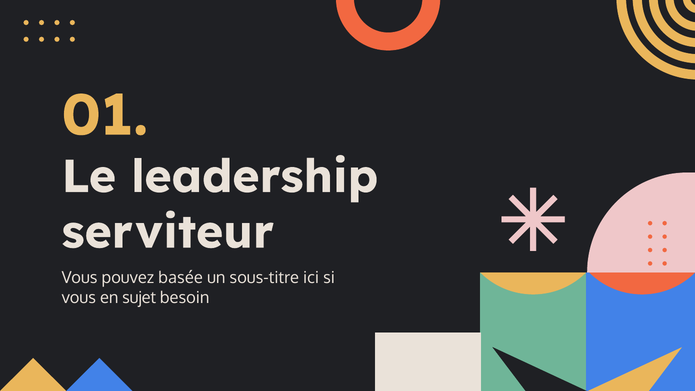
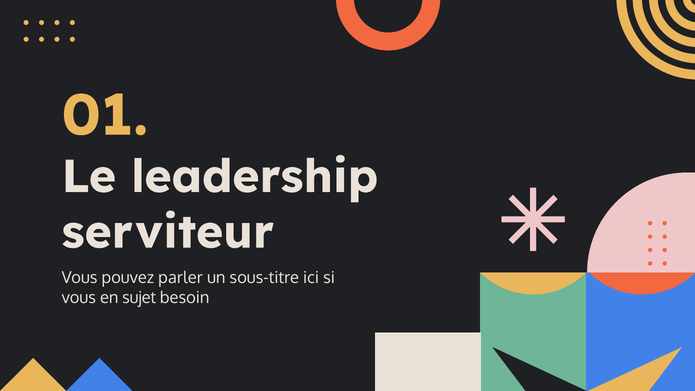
basée: basée -> parler
